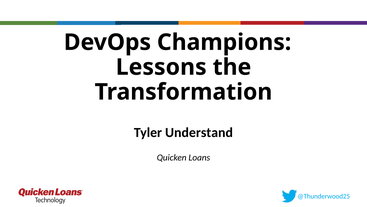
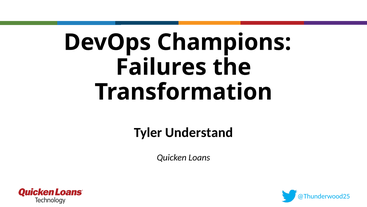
Lessons: Lessons -> Failures
